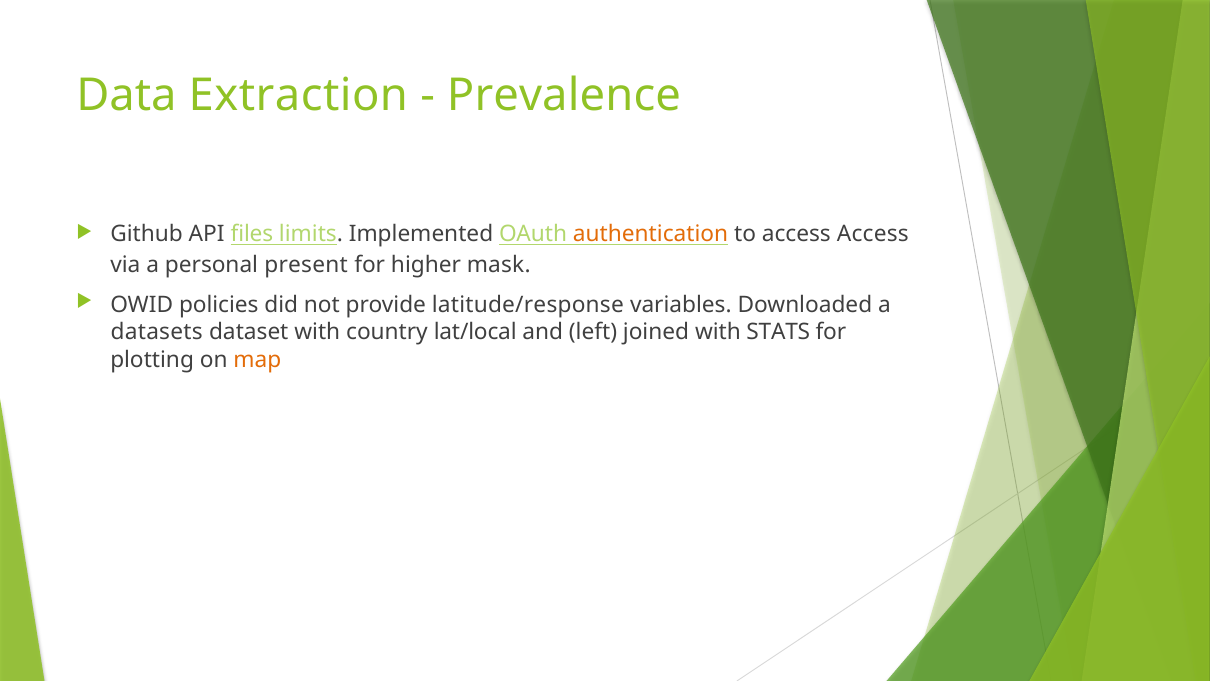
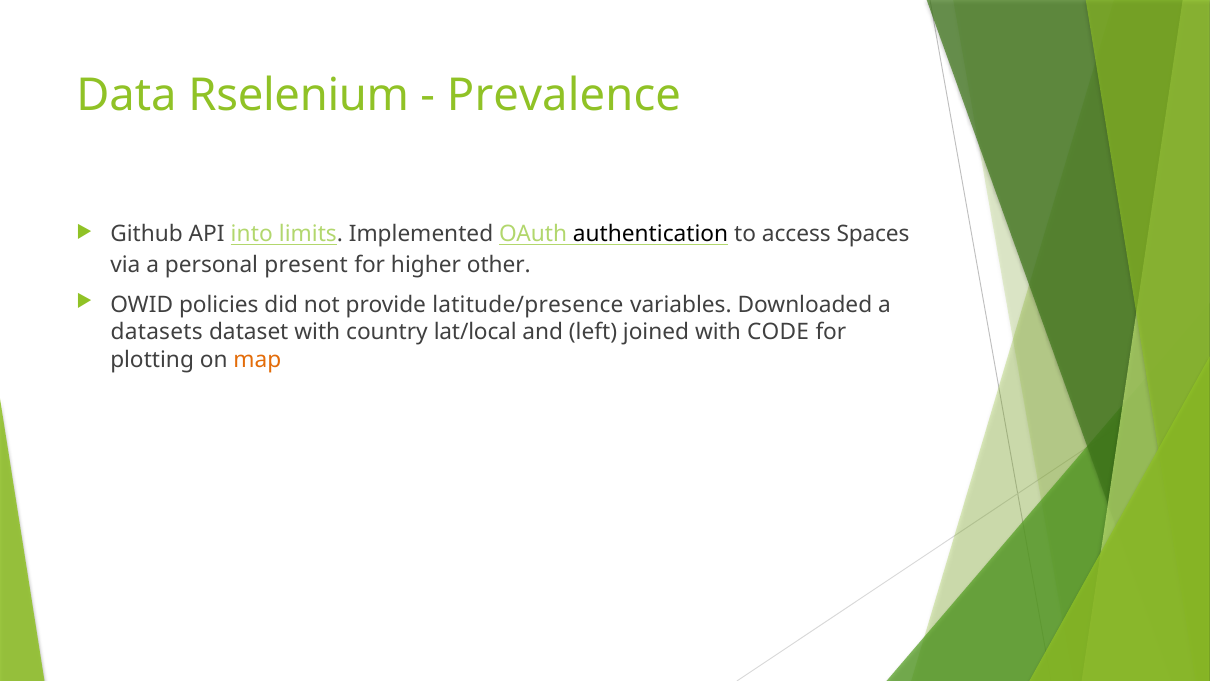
Extraction: Extraction -> Rselenium
files: files -> into
authentication colour: orange -> black
access Access: Access -> Spaces
mask: mask -> other
latitude/response: latitude/response -> latitude/presence
STATS: STATS -> CODE
